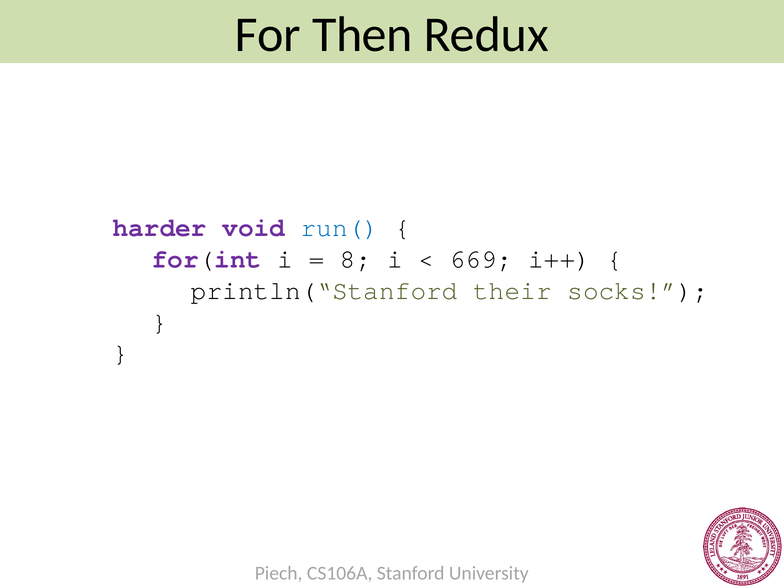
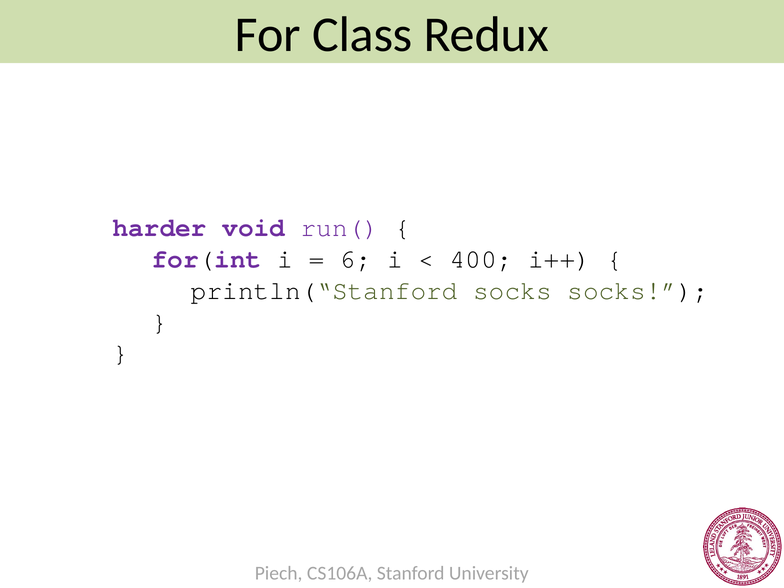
Then: Then -> Class
run( colour: blue -> purple
8: 8 -> 6
669: 669 -> 400
println(“Stanford their: their -> socks
